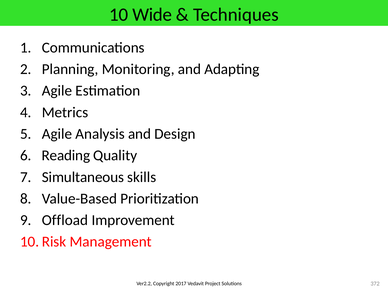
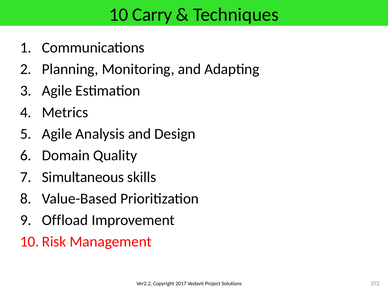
Wide: Wide -> Carry
Reading: Reading -> Domain
